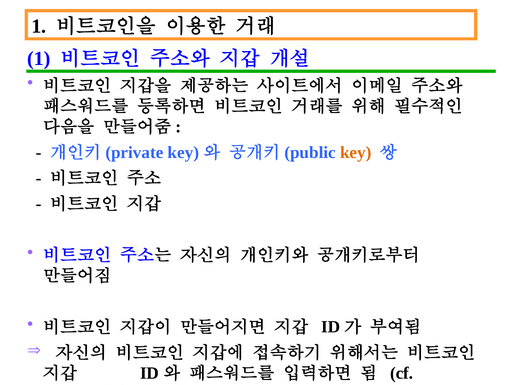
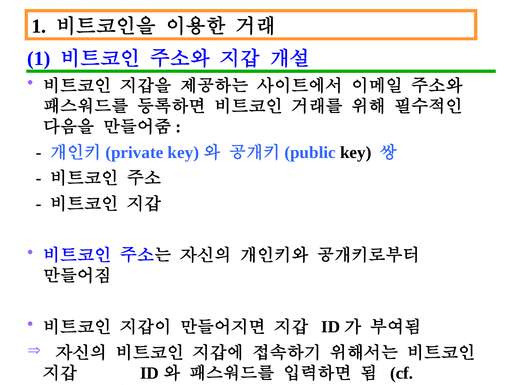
key colour: orange -> black
